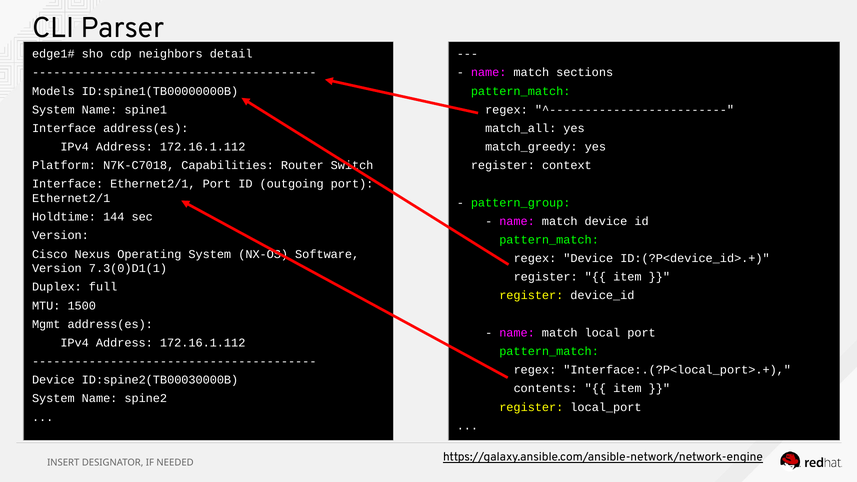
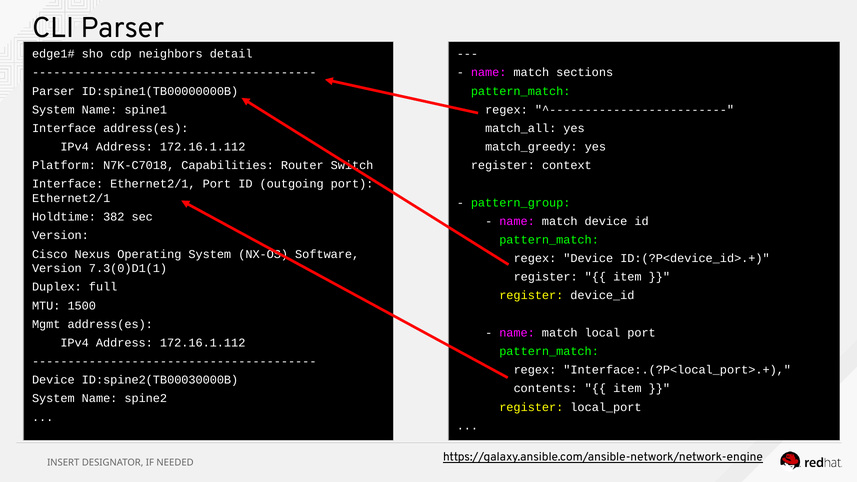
Models at (53, 91): Models -> Parser
144: 144 -> 382
